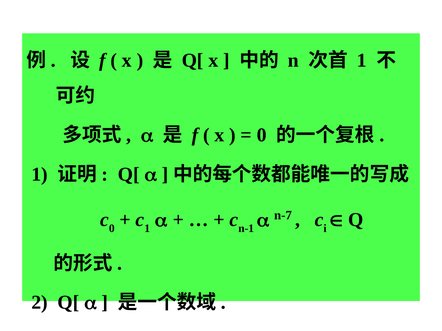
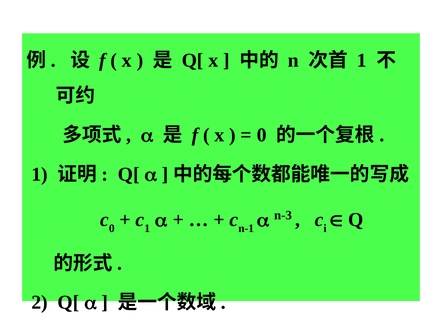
n-7: n-7 -> n-3
